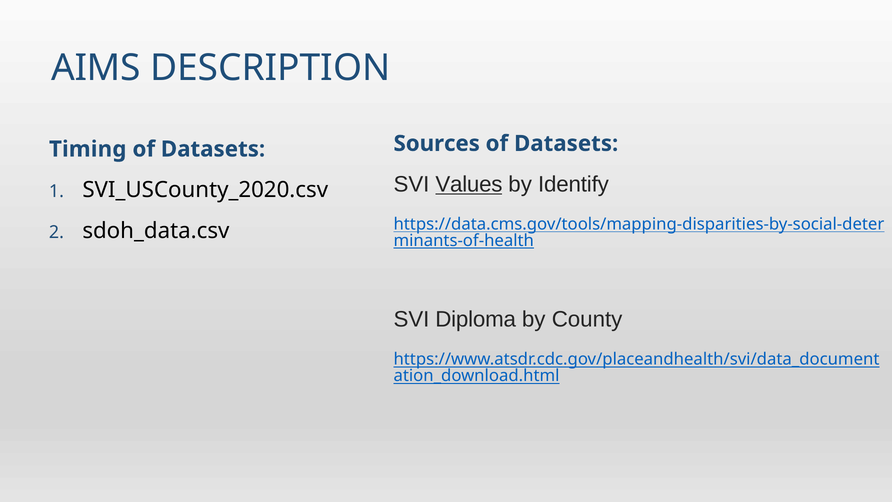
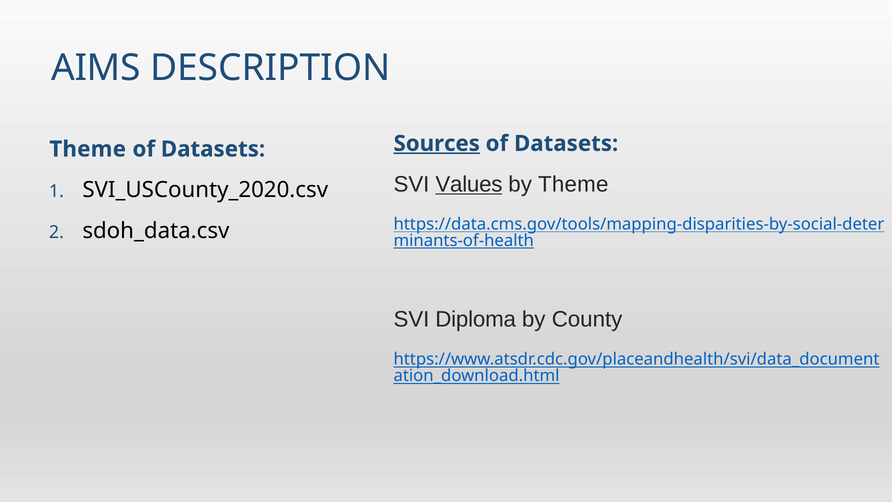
Sources underline: none -> present
Timing at (88, 149): Timing -> Theme
by Identify: Identify -> Theme
